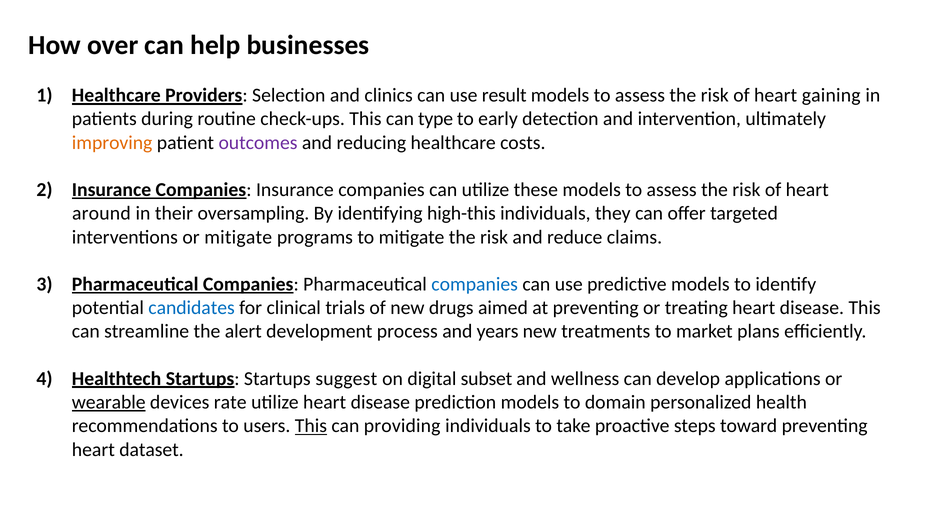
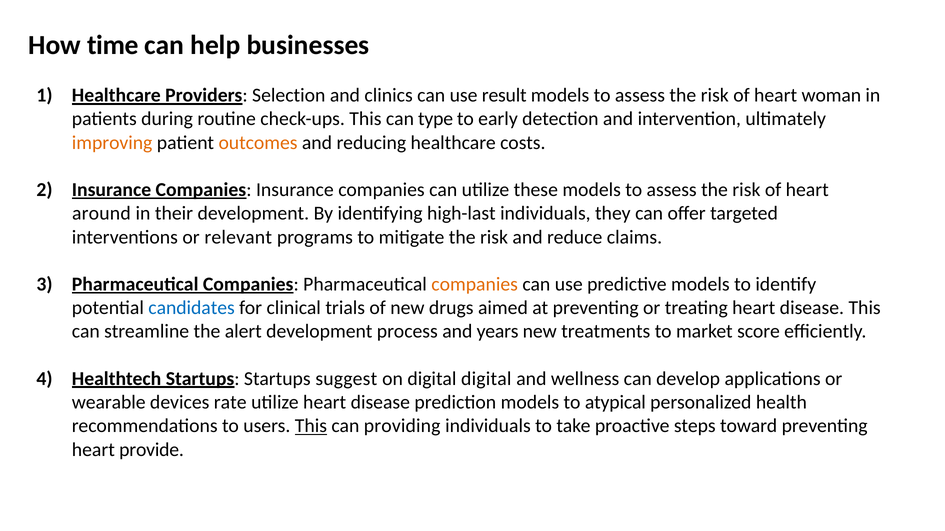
over: over -> time
gaining: gaining -> woman
outcomes colour: purple -> orange
their oversampling: oversampling -> development
high-this: high-this -> high-last
or mitigate: mitigate -> relevant
companies at (475, 285) colour: blue -> orange
plans: plans -> score
digital subset: subset -> digital
wearable underline: present -> none
domain: domain -> atypical
dataset: dataset -> provide
